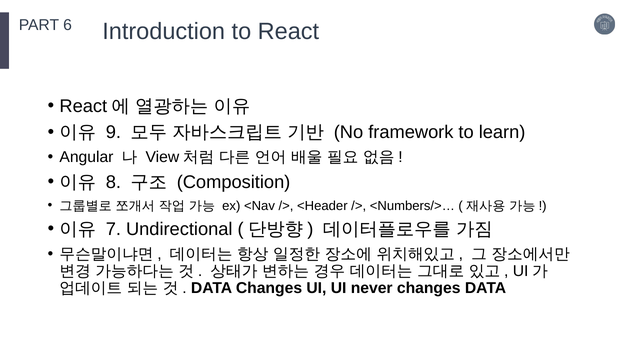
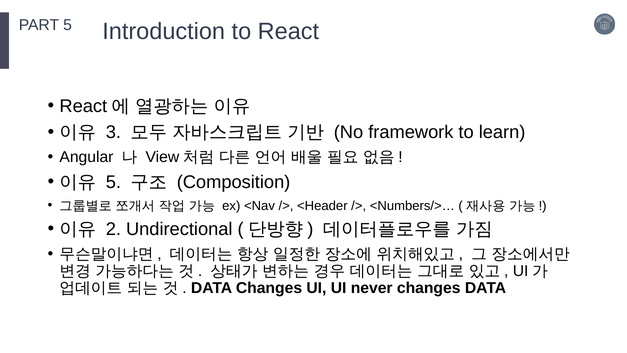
PART 6: 6 -> 5
9: 9 -> 3
8 at (113, 182): 8 -> 5
7: 7 -> 2
